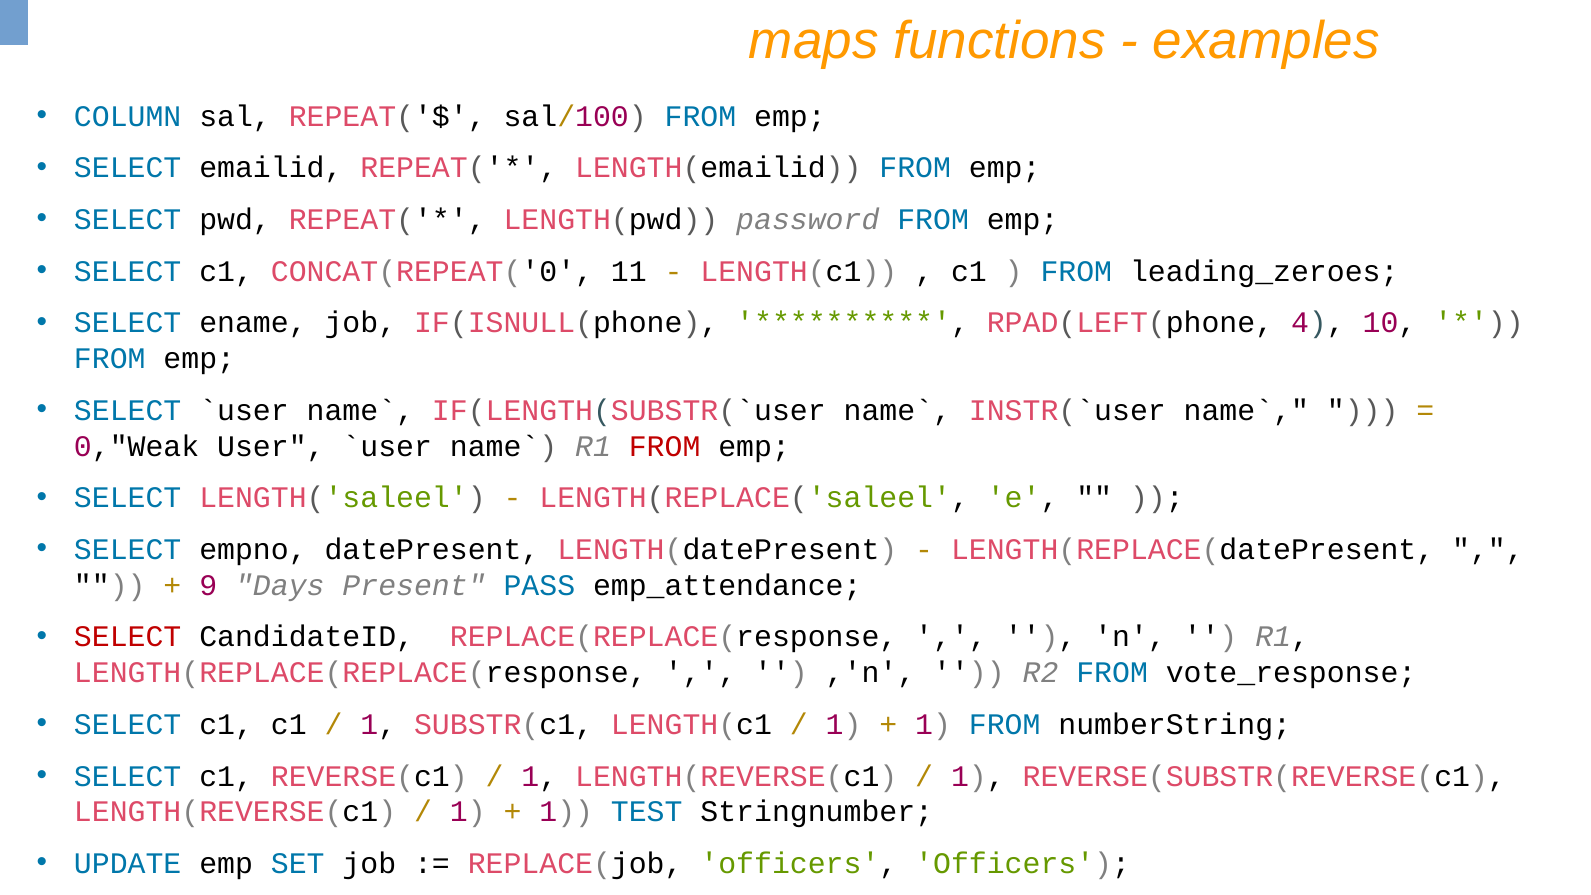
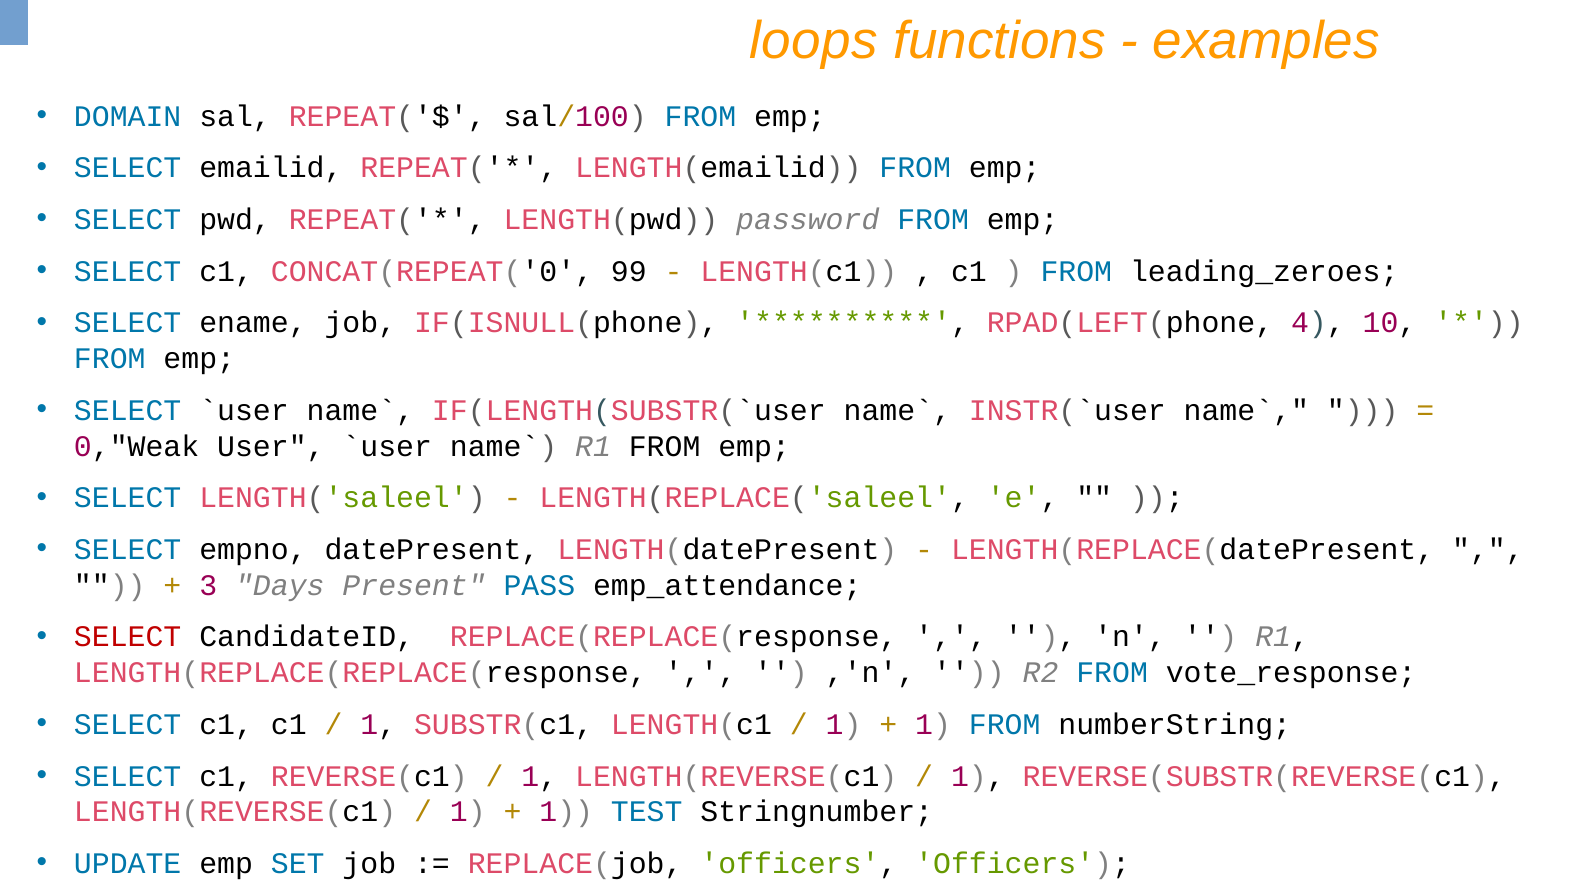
maps: maps -> loops
COLUMN: COLUMN -> DOMAIN
11: 11 -> 99
FROM at (665, 446) colour: red -> black
9: 9 -> 3
